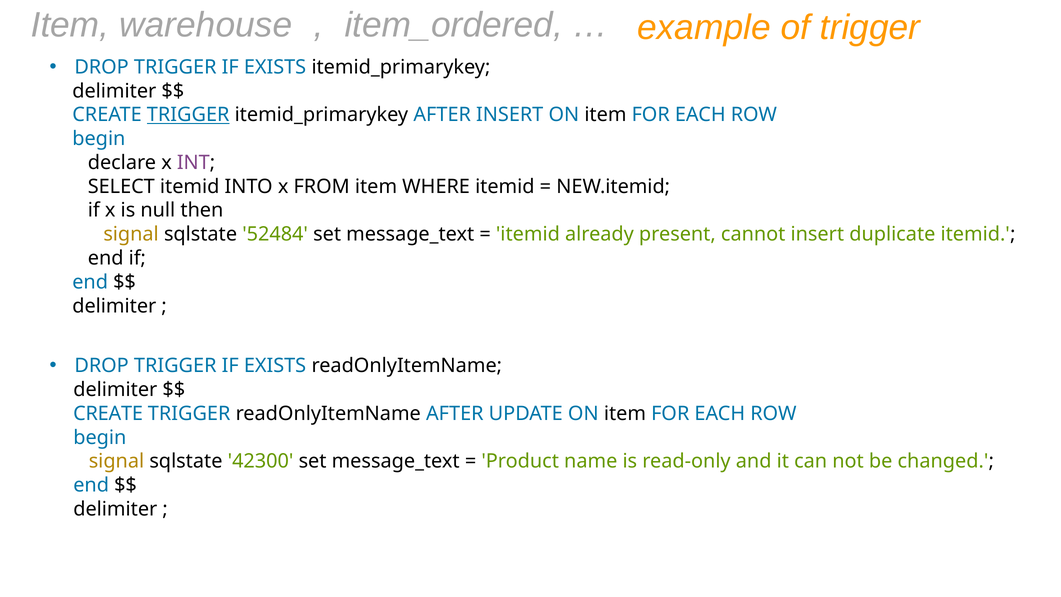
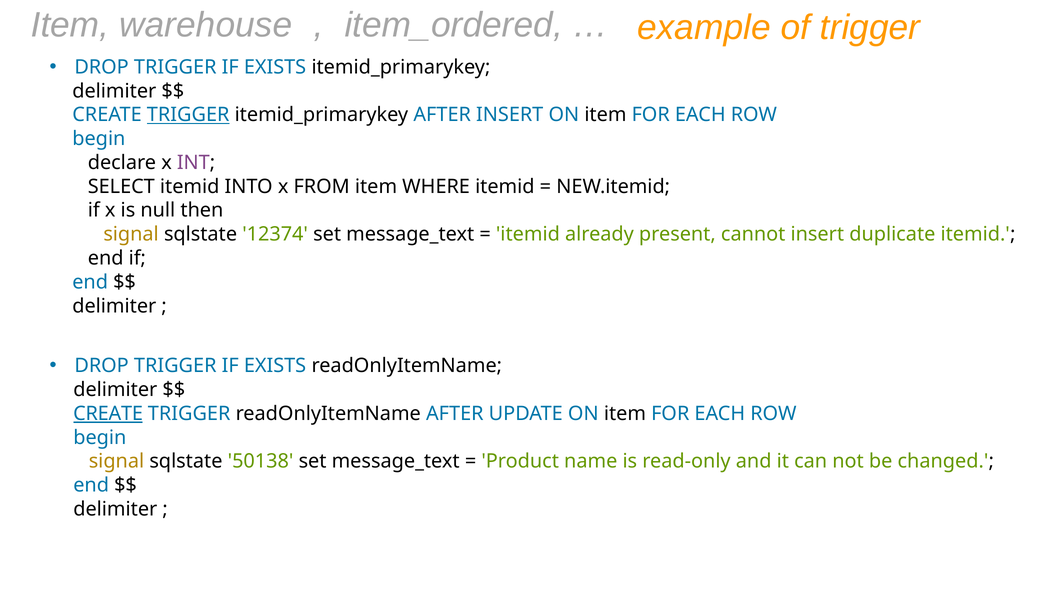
52484: 52484 -> 12374
CREATE at (108, 413) underline: none -> present
42300: 42300 -> 50138
